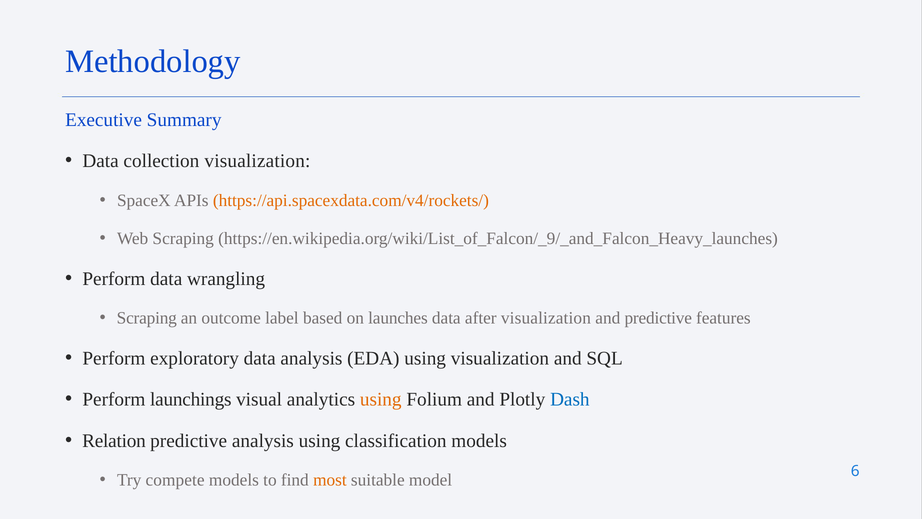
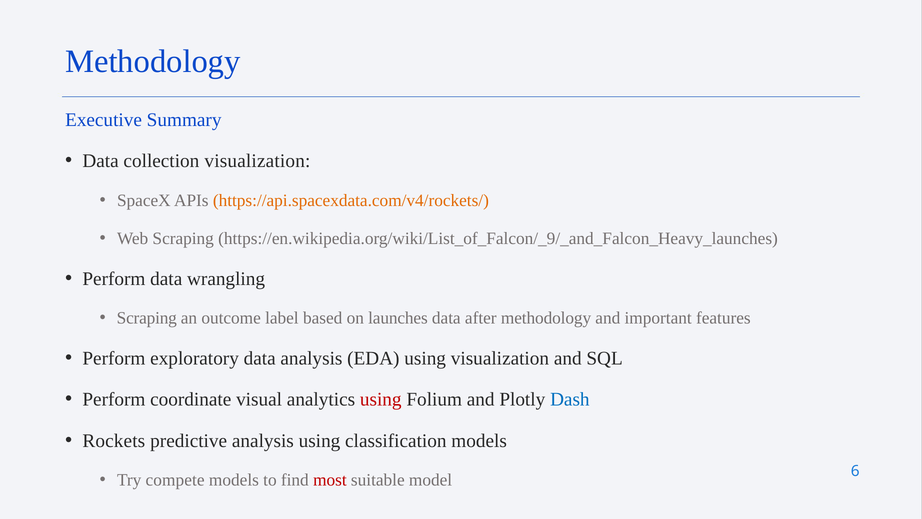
after visualization: visualization -> methodology
and predictive: predictive -> important
launchings: launchings -> coordinate
using at (381, 399) colour: orange -> red
Relation: Relation -> Rockets
most colour: orange -> red
